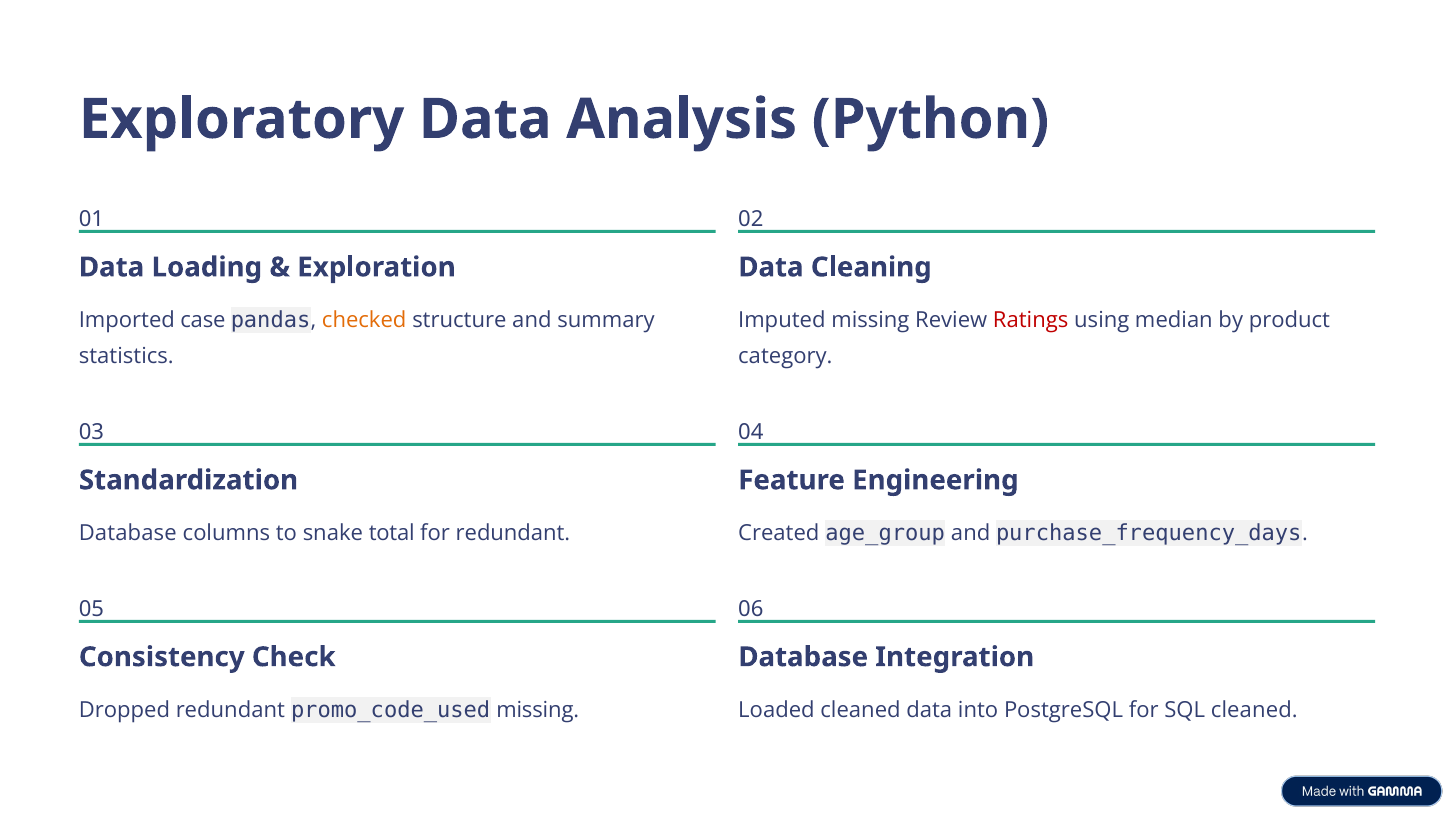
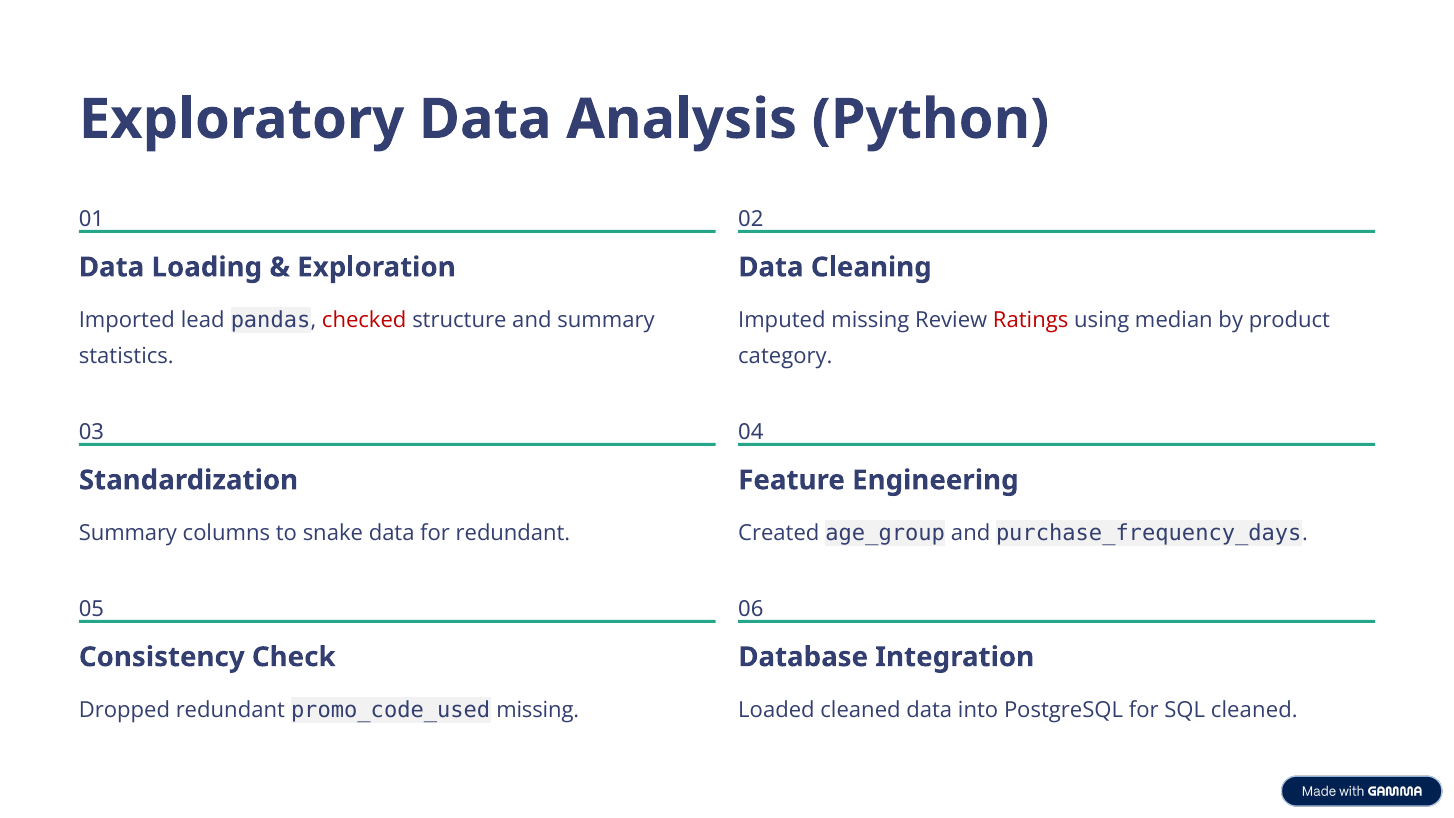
case: case -> lead
checked colour: orange -> red
Database at (128, 533): Database -> Summary
snake total: total -> data
